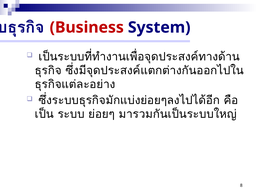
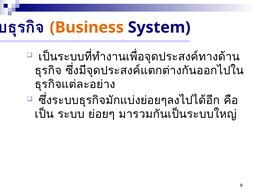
Business colour: red -> orange
